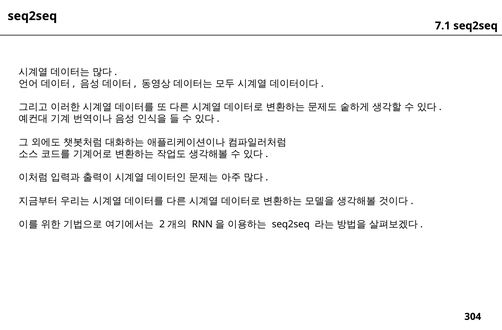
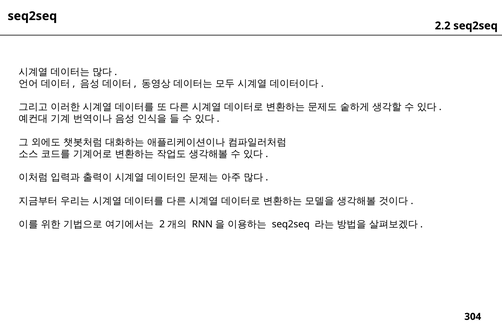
7.1: 7.1 -> 2.2
